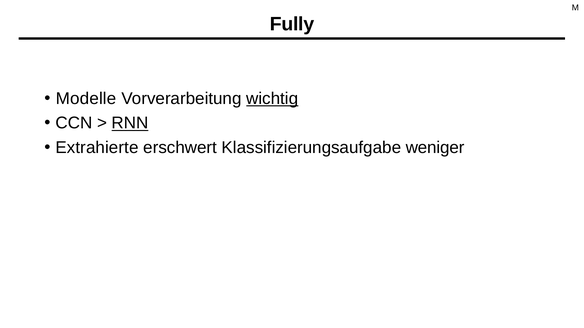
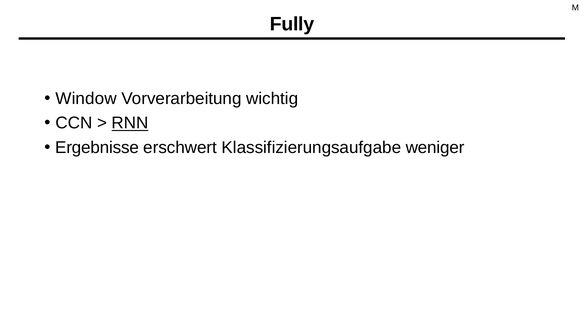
Modelle: Modelle -> Window
wichtig underline: present -> none
Extrahierte: Extrahierte -> Ergebnisse
